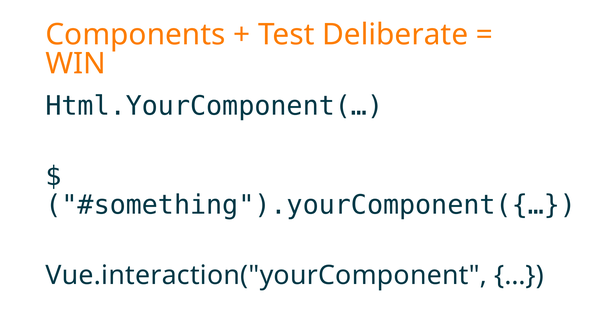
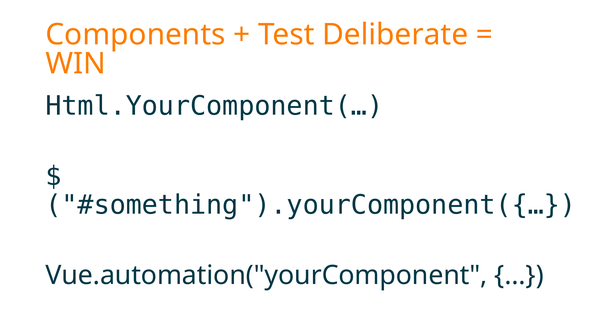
Vue.interaction("yourComponent: Vue.interaction("yourComponent -> Vue.automation("yourComponent
